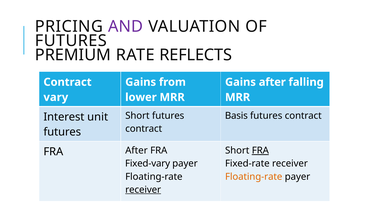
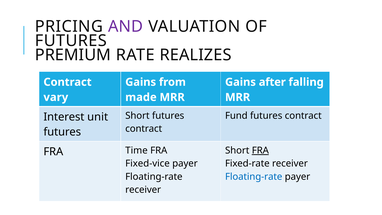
REFLECTS: REFLECTS -> REALIZES
lower: lower -> made
Basis: Basis -> Fund
FRA After: After -> Time
Fixed-vary: Fixed-vary -> Fixed-vice
Floating-rate at (254, 177) colour: orange -> blue
receiver at (143, 190) underline: present -> none
